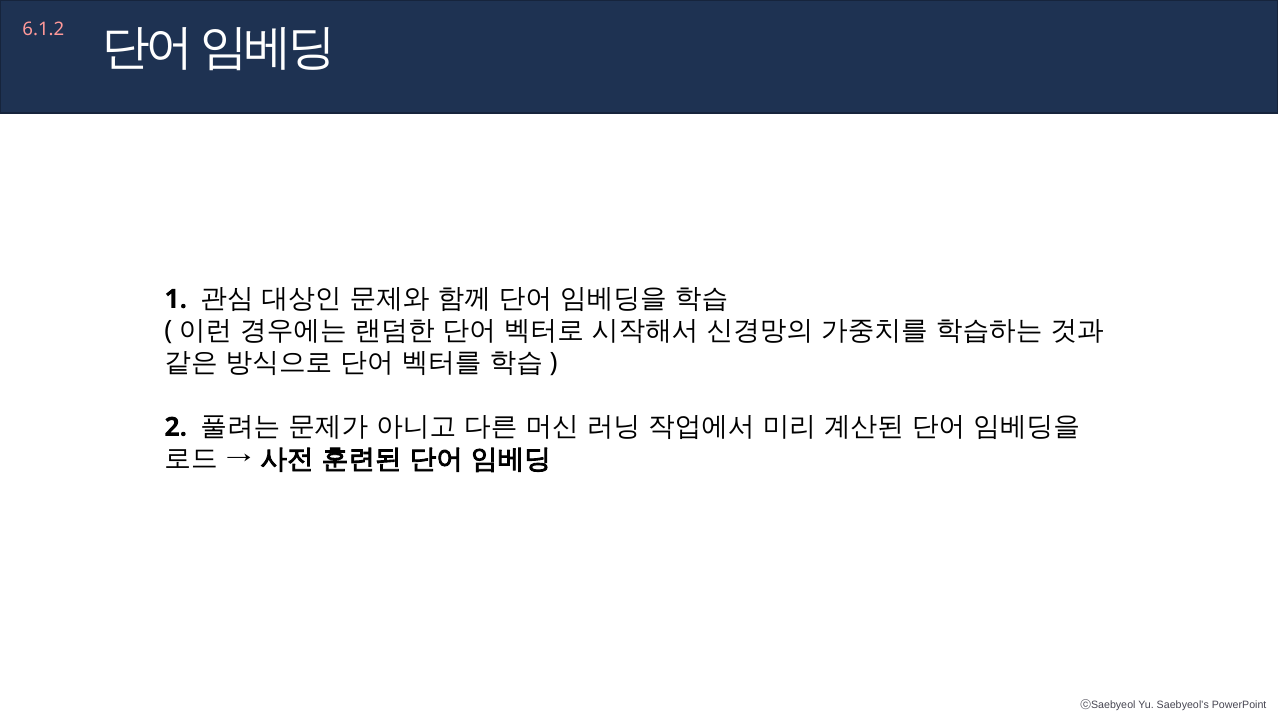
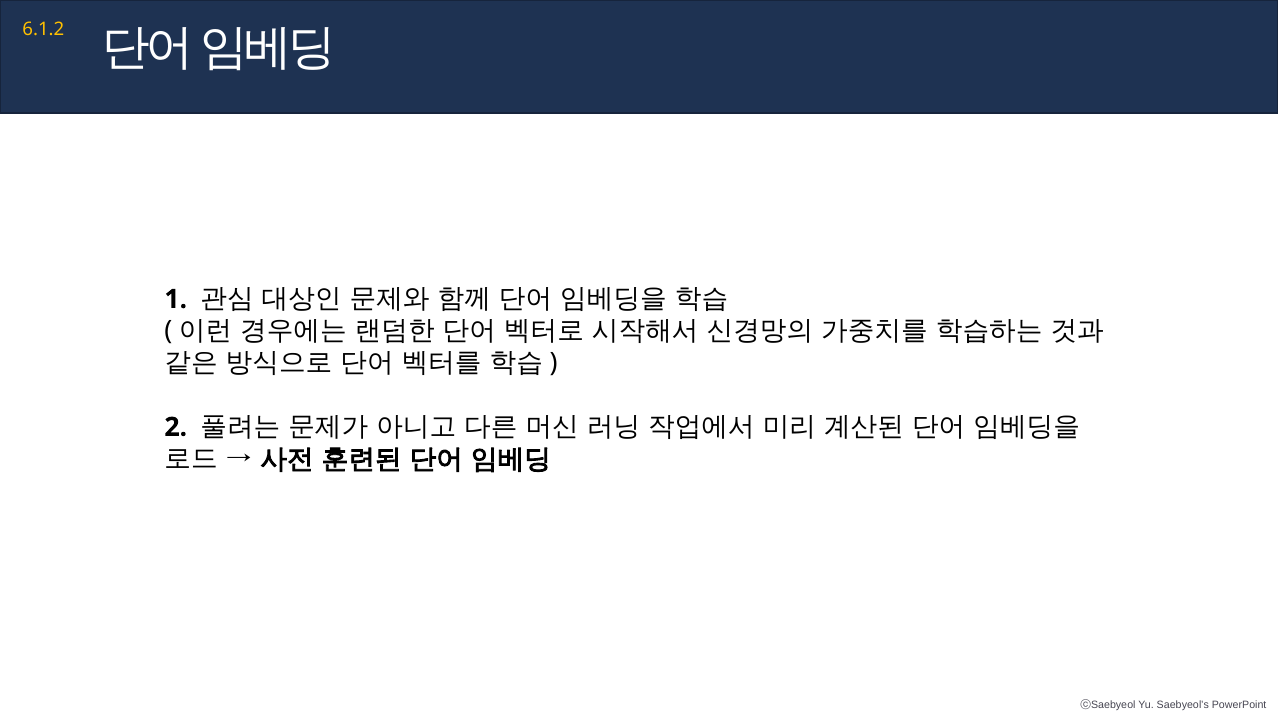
6.1.2 colour: pink -> yellow
